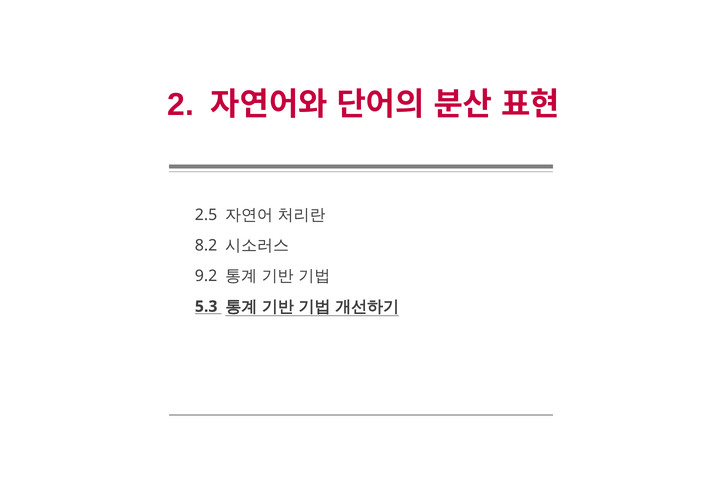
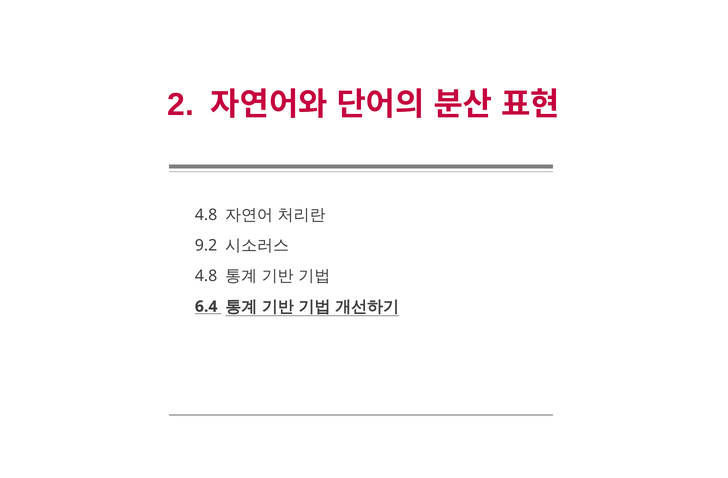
2.5 at (206, 215): 2.5 -> 4.8
8.2: 8.2 -> 9.2
9.2 at (206, 276): 9.2 -> 4.8
5.3: 5.3 -> 6.4
